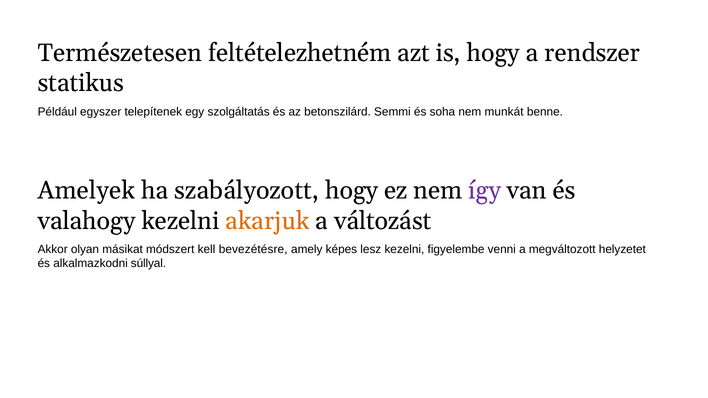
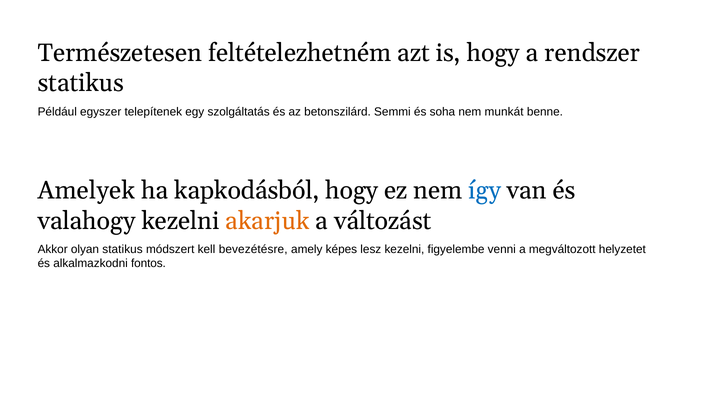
szabályozott: szabályozott -> kapkodásból
így colour: purple -> blue
olyan másikat: másikat -> statikus
súllyal: súllyal -> fontos
